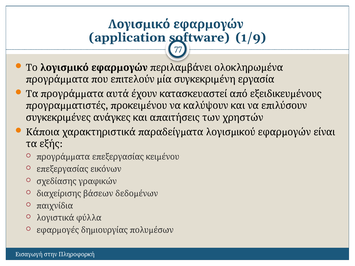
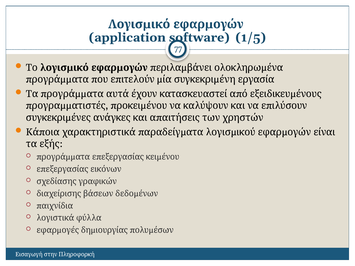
1/9: 1/9 -> 1/5
